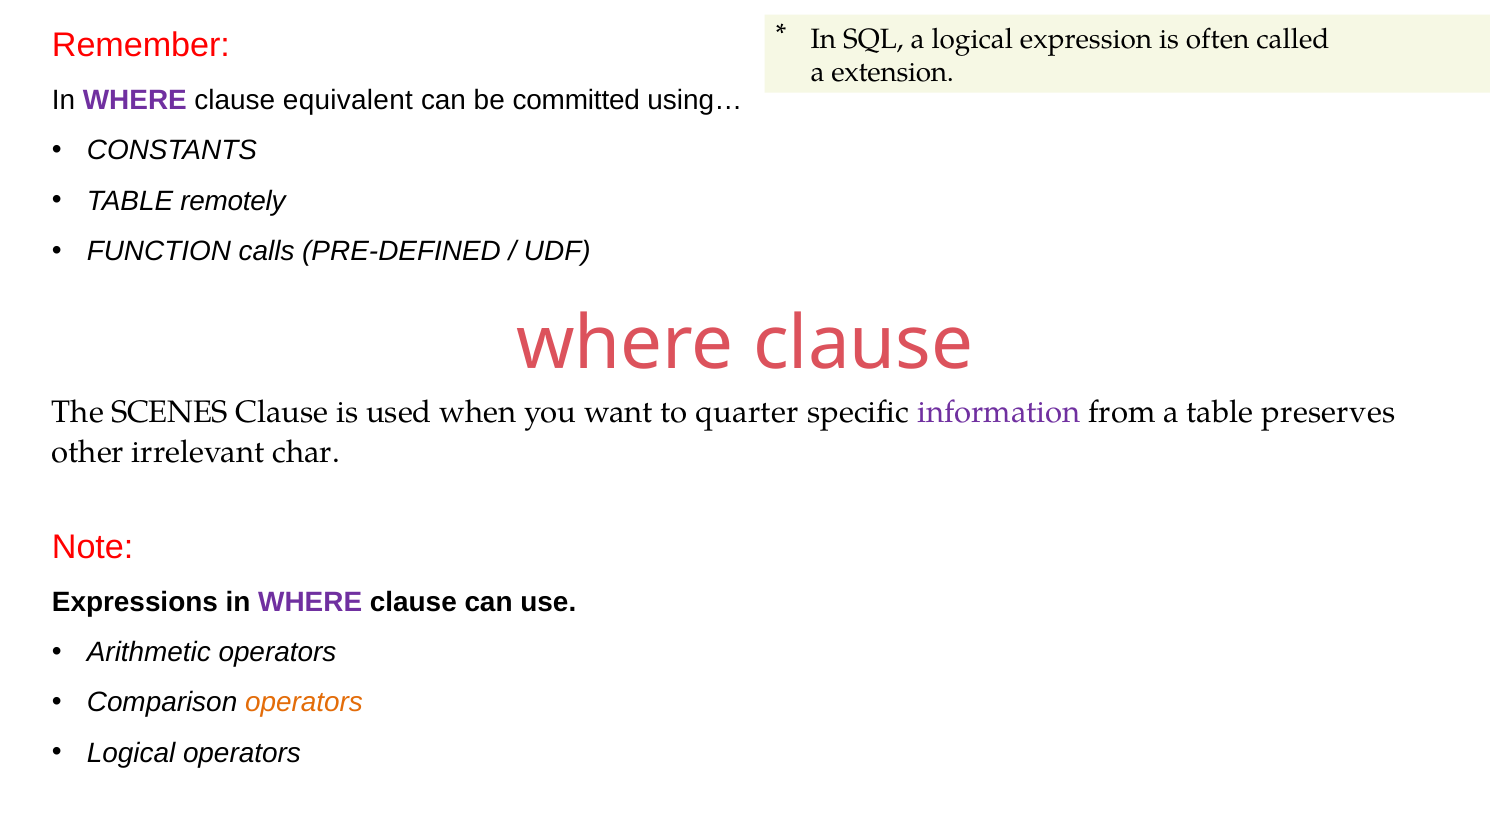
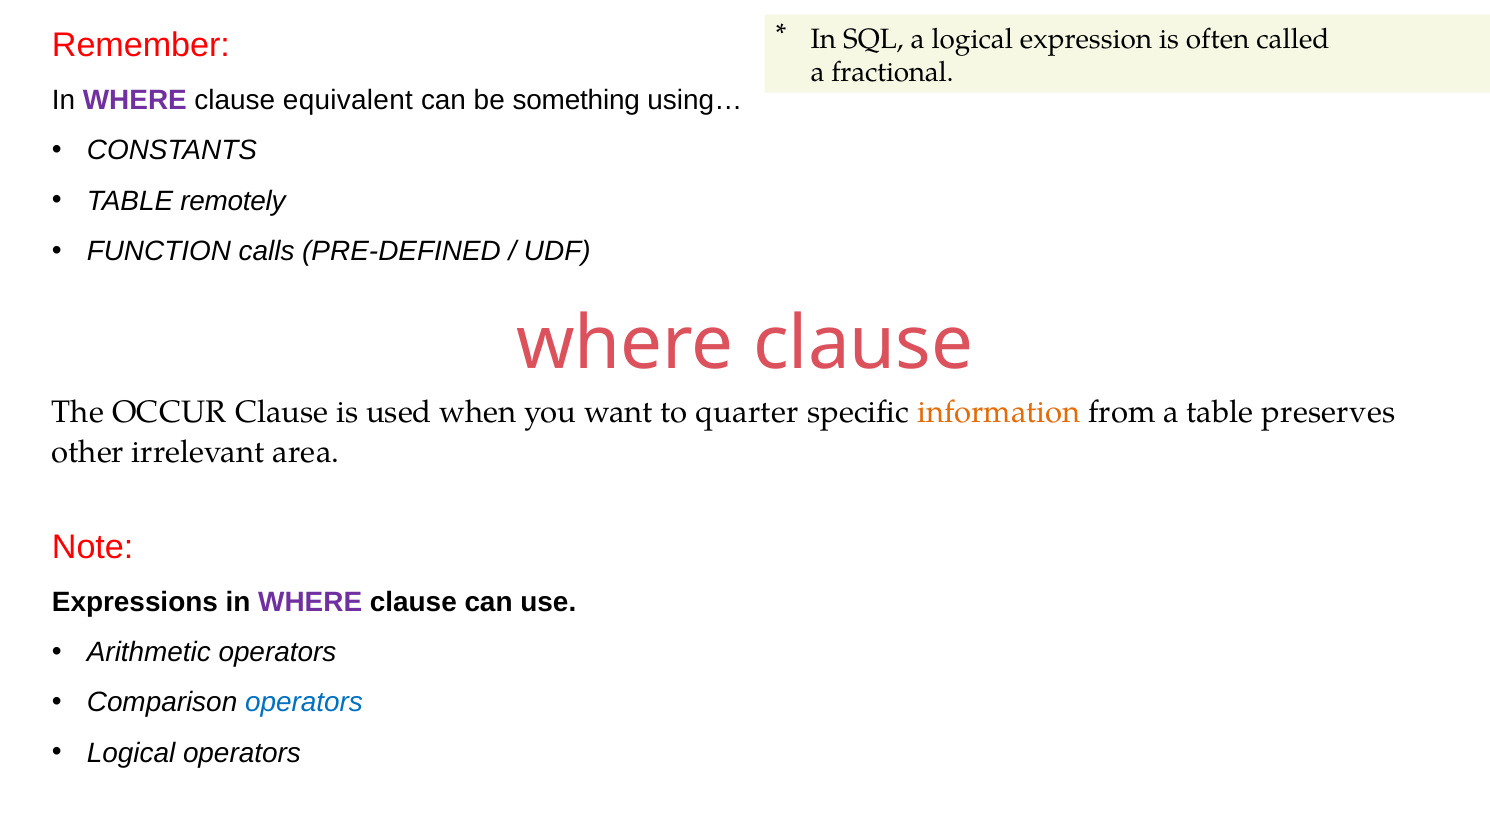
extension: extension -> fractional
committed: committed -> something
SCENES: SCENES -> OCCUR
information colour: purple -> orange
char: char -> area
operators at (304, 703) colour: orange -> blue
